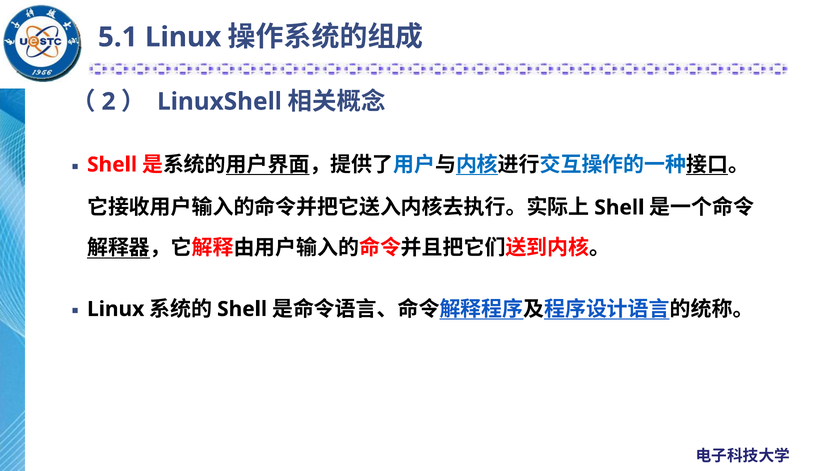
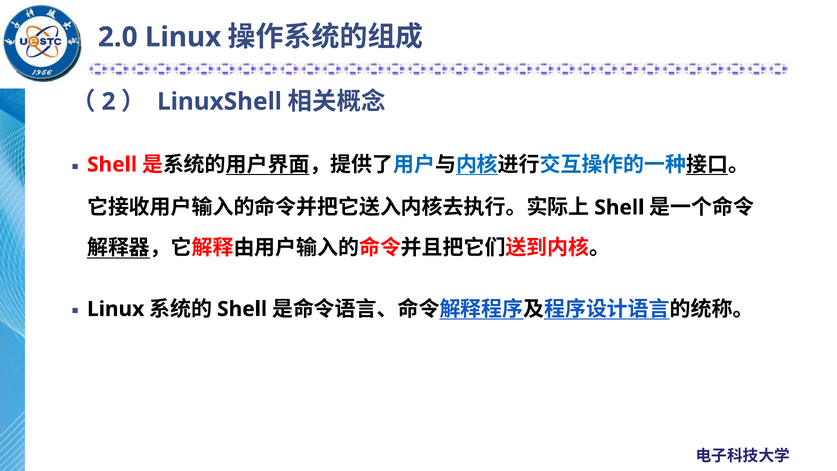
5.1: 5.1 -> 2.0
